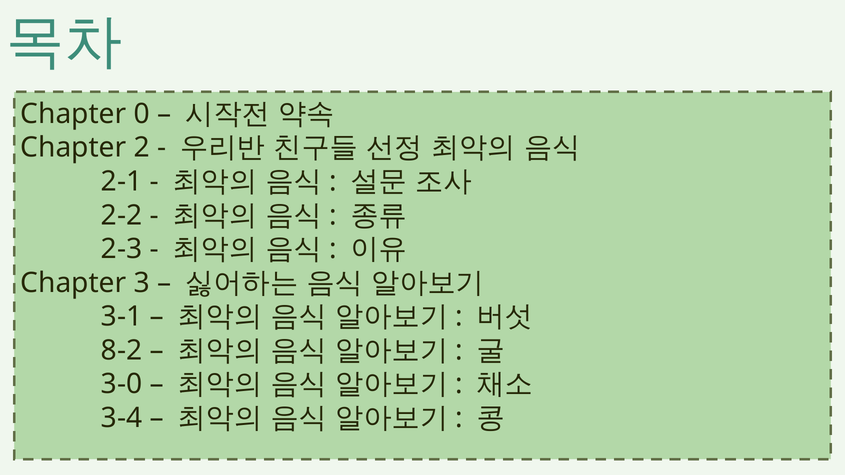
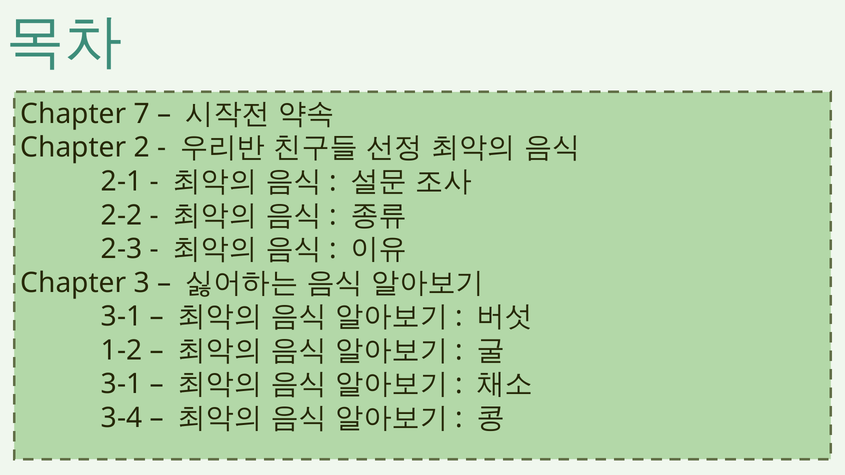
0: 0 -> 7
8-2: 8-2 -> 1-2
3-0 at (122, 384): 3-0 -> 3-1
